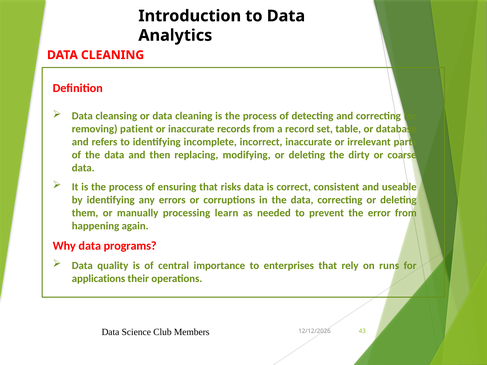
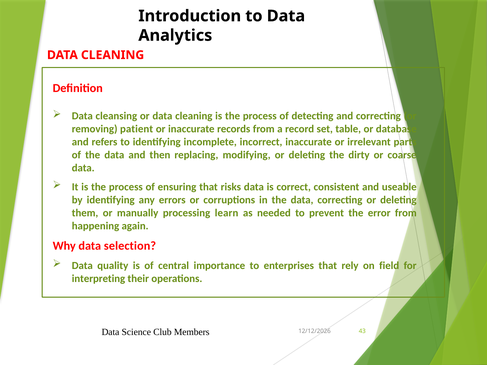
programs: programs -> selection
runs: runs -> field
applications: applications -> interpreting
